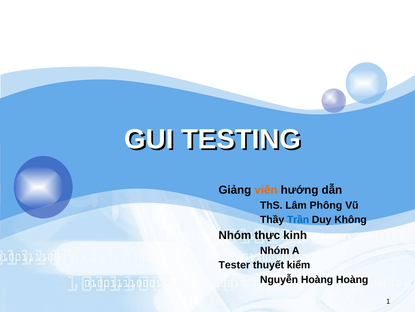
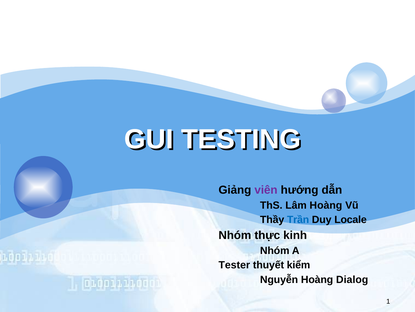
viên colour: orange -> purple
Lâm Phông: Phông -> Hoàng
Không: Không -> Locale
Hoàng Hoàng: Hoàng -> Dialog
